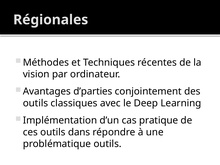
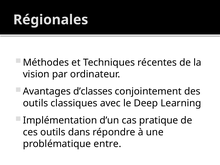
d’parties: d’parties -> d’classes
problématique outils: outils -> entre
